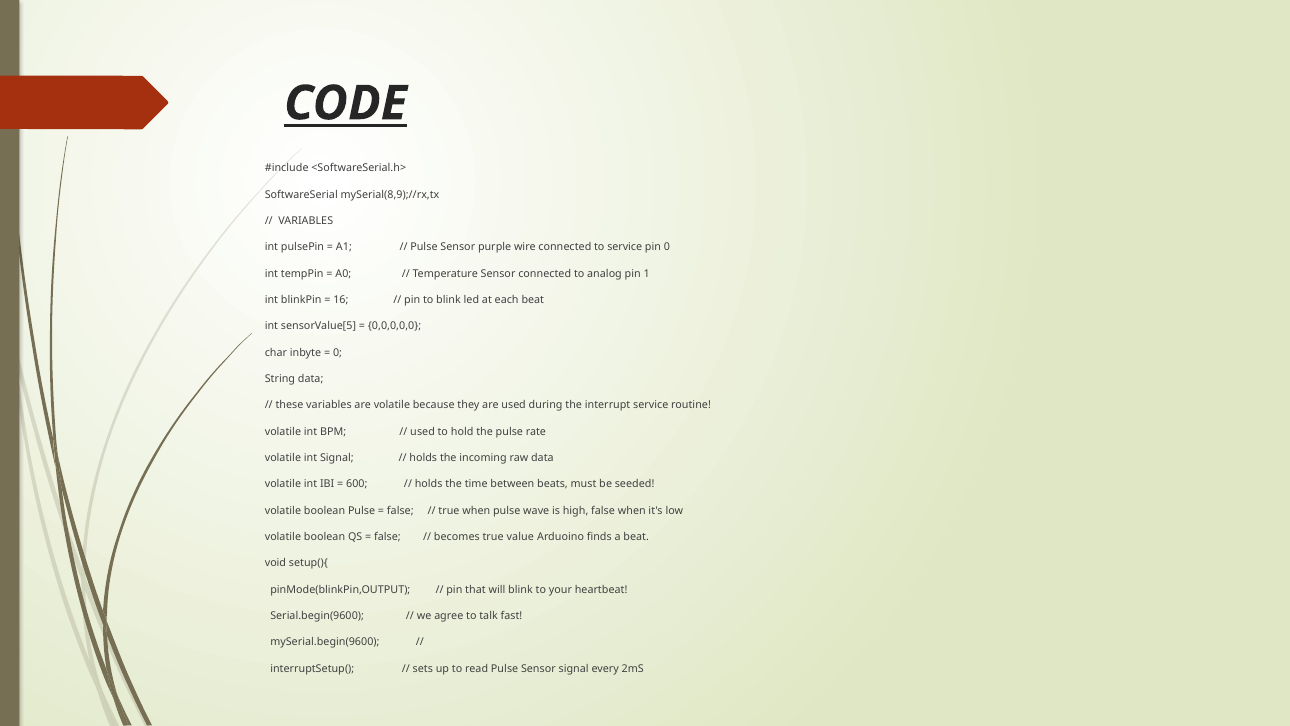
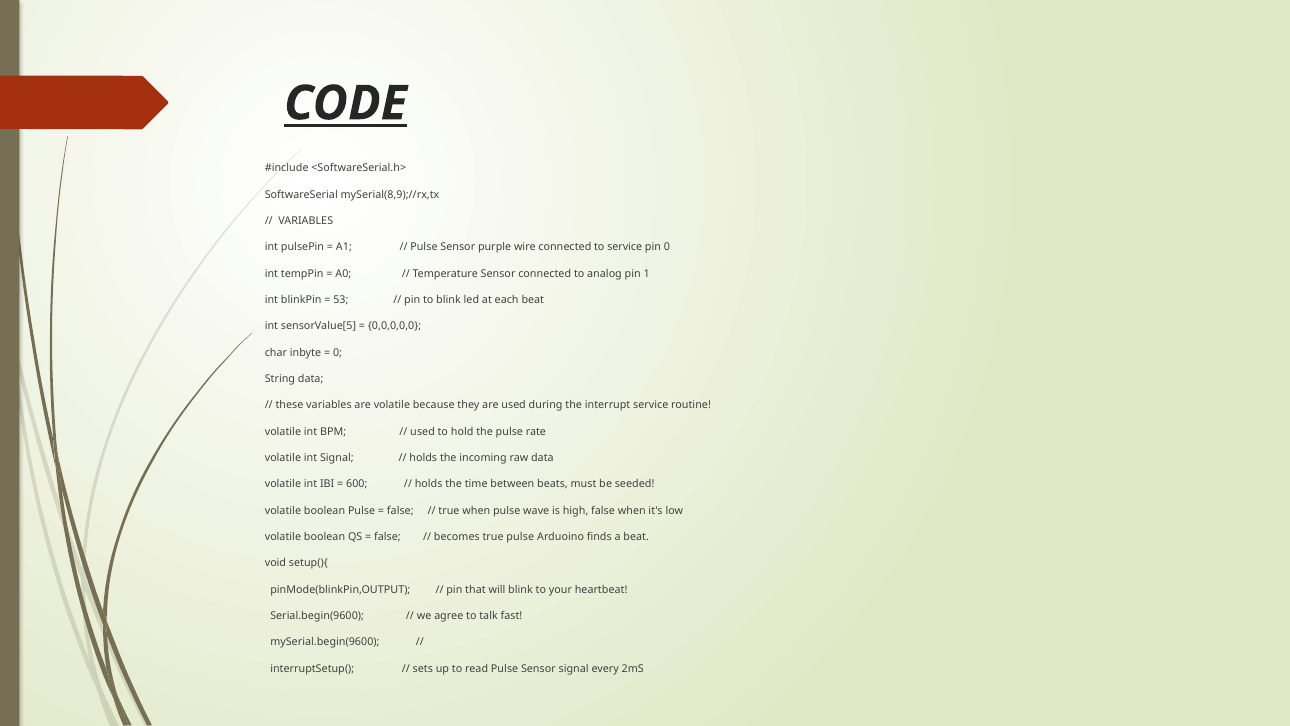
16: 16 -> 53
true value: value -> pulse
